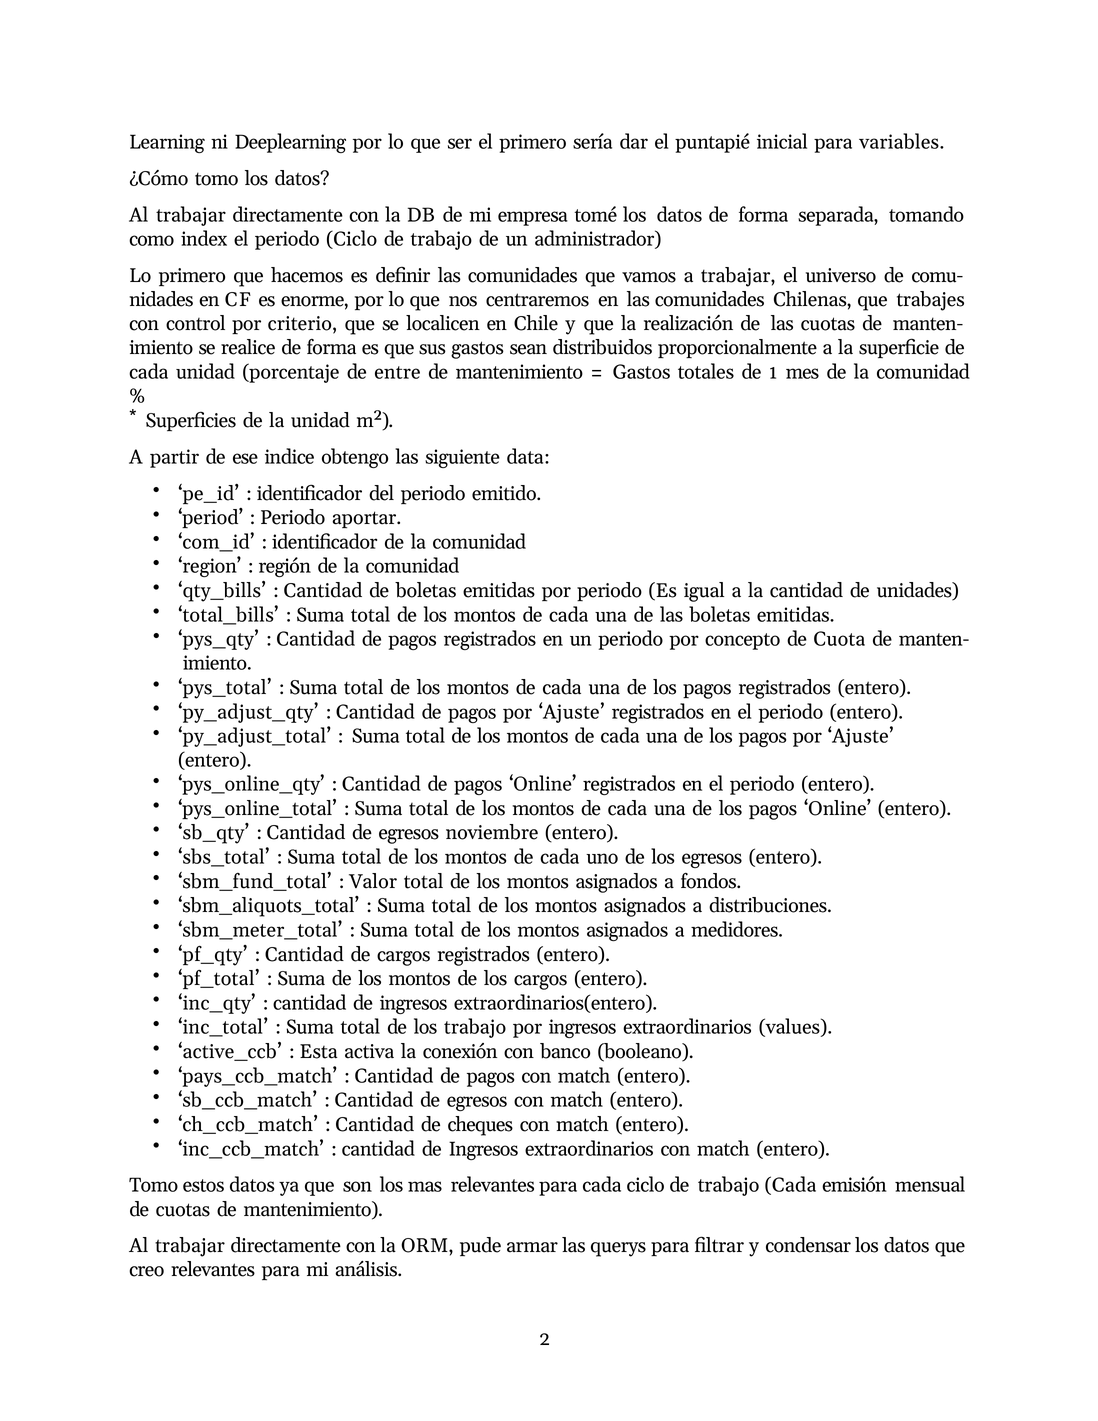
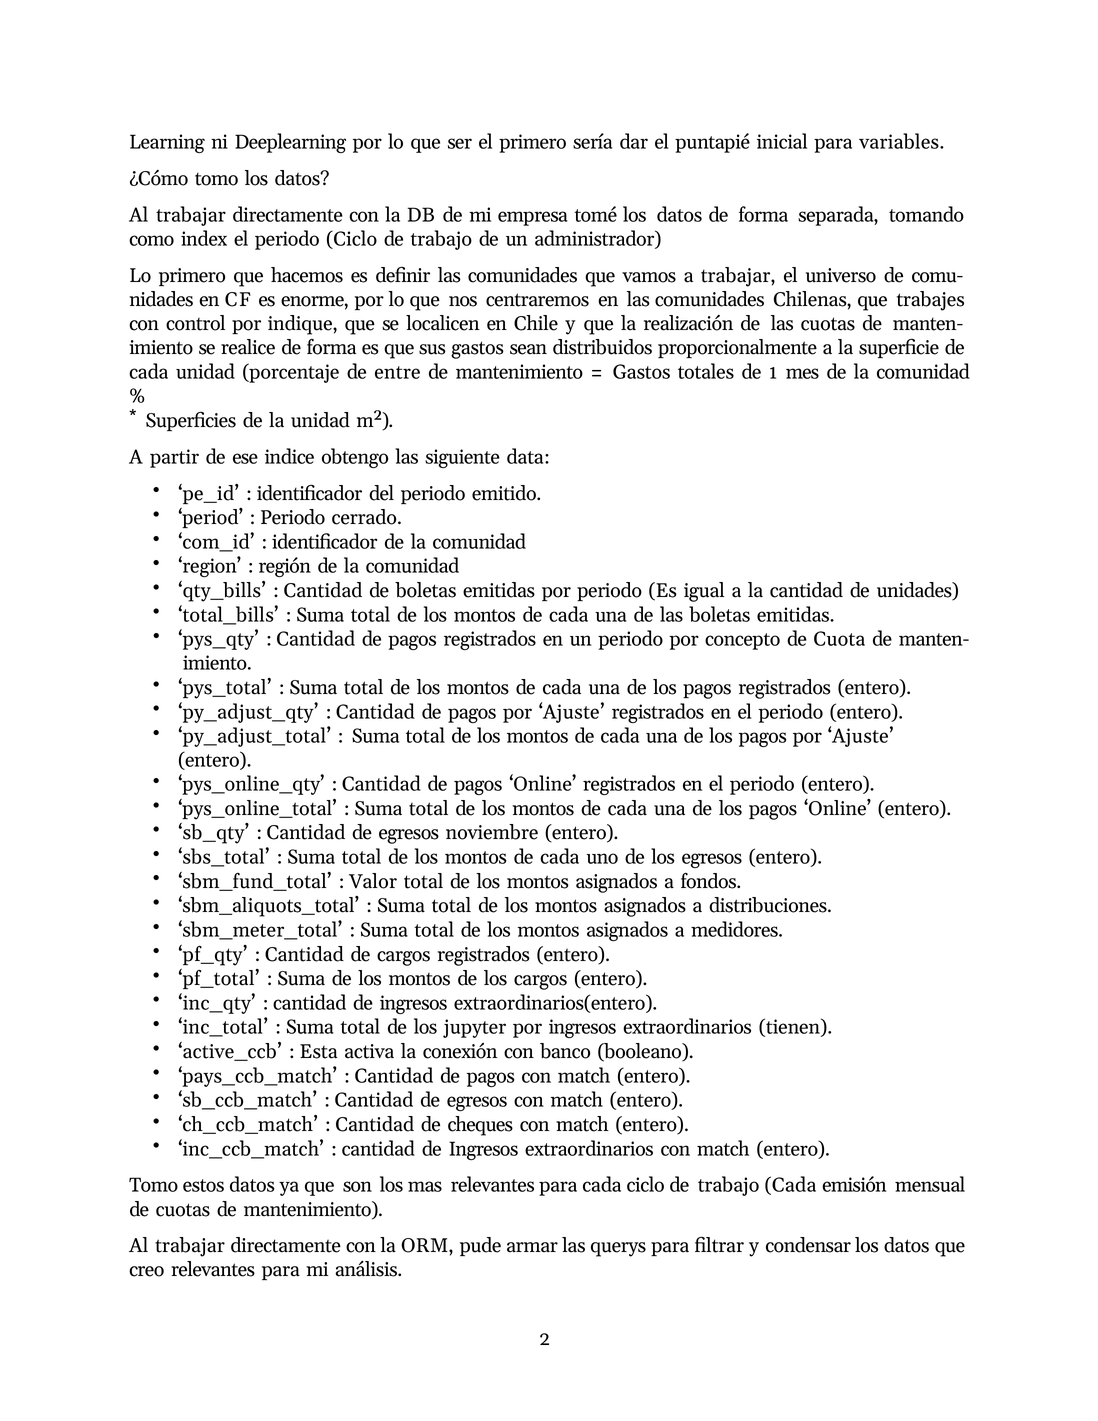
criterio: criterio -> indique
aportar: aportar -> cerrado
los trabajo: trabajo -> jupyter
values: values -> tienen
